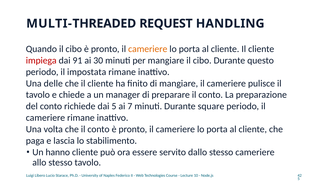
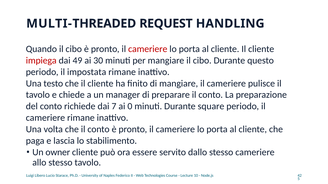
cameriere at (148, 49) colour: orange -> red
91: 91 -> 49
delle: delle -> testo
dai 5: 5 -> 7
7: 7 -> 0
hanno: hanno -> owner
